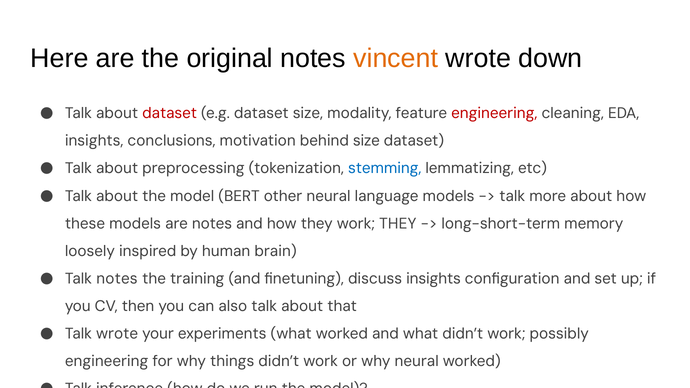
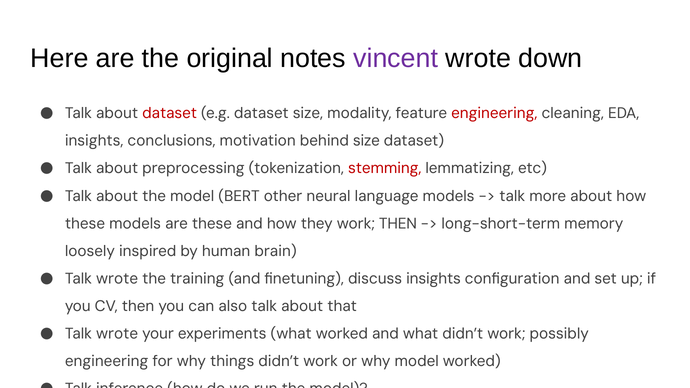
vincent colour: orange -> purple
stemming colour: blue -> red
are notes: notes -> these
work THEY: THEY -> THEN
notes at (117, 279): notes -> wrote
why neural: neural -> model
